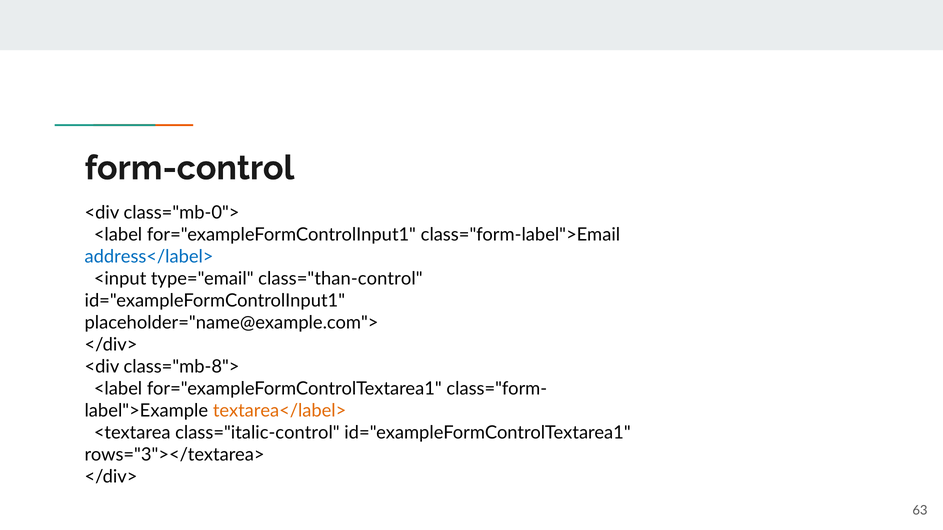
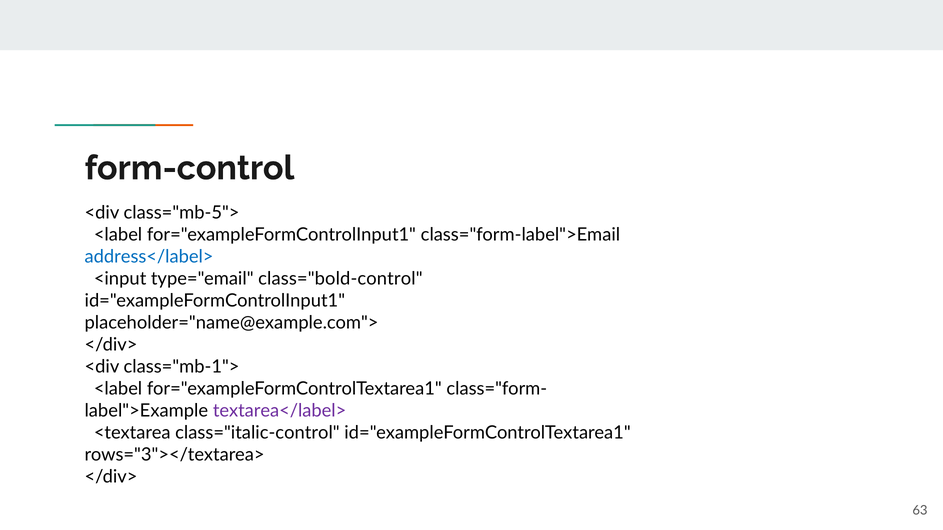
class="mb-0">: class="mb-0"> -> class="mb-5">
class="than-control: class="than-control -> class="bold-control
class="mb-8">: class="mb-8"> -> class="mb-1">
textarea</label> colour: orange -> purple
